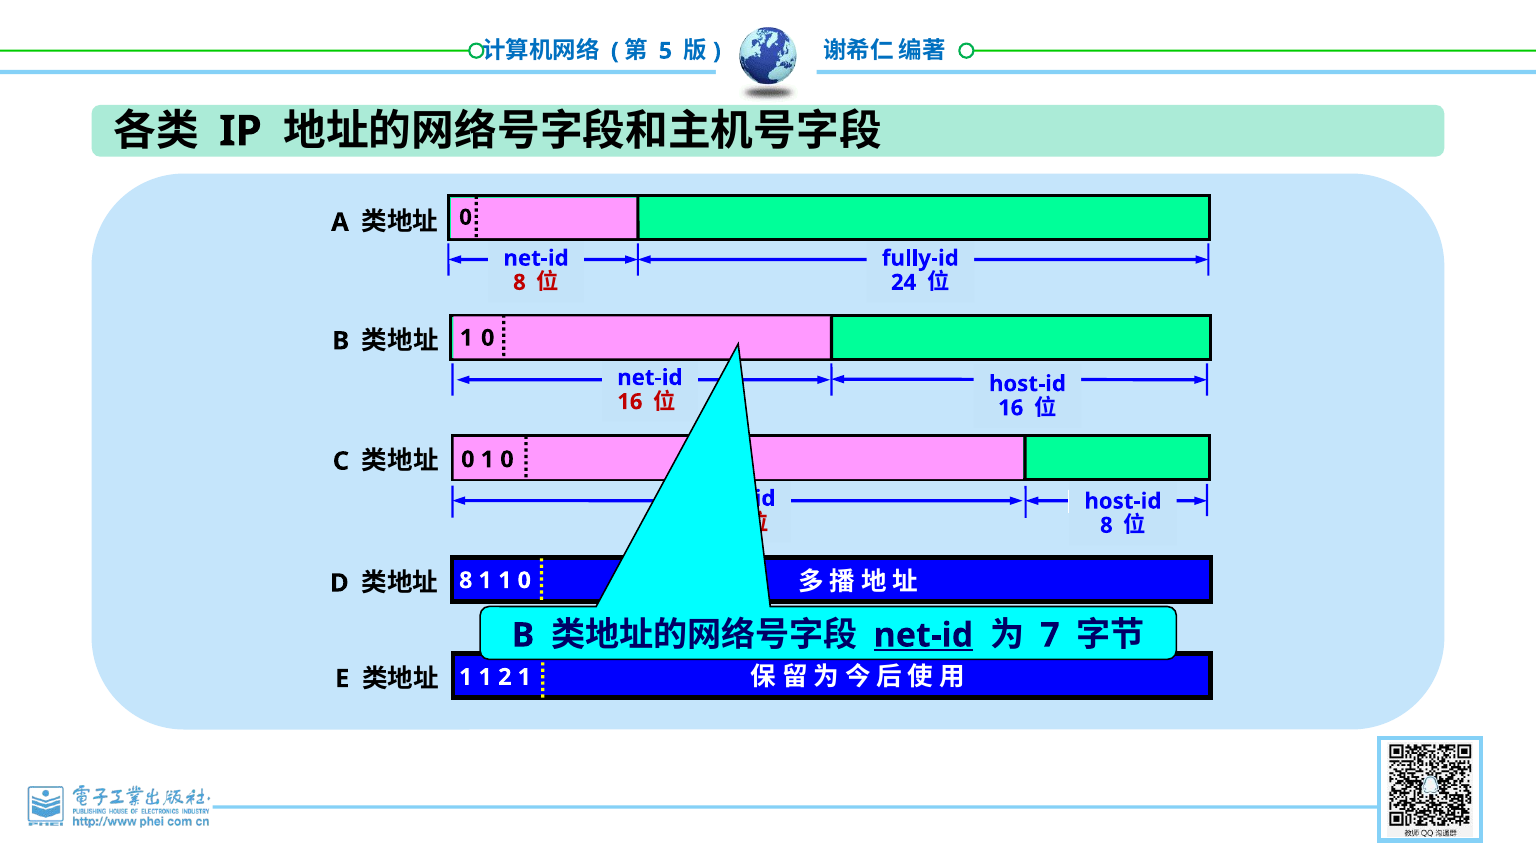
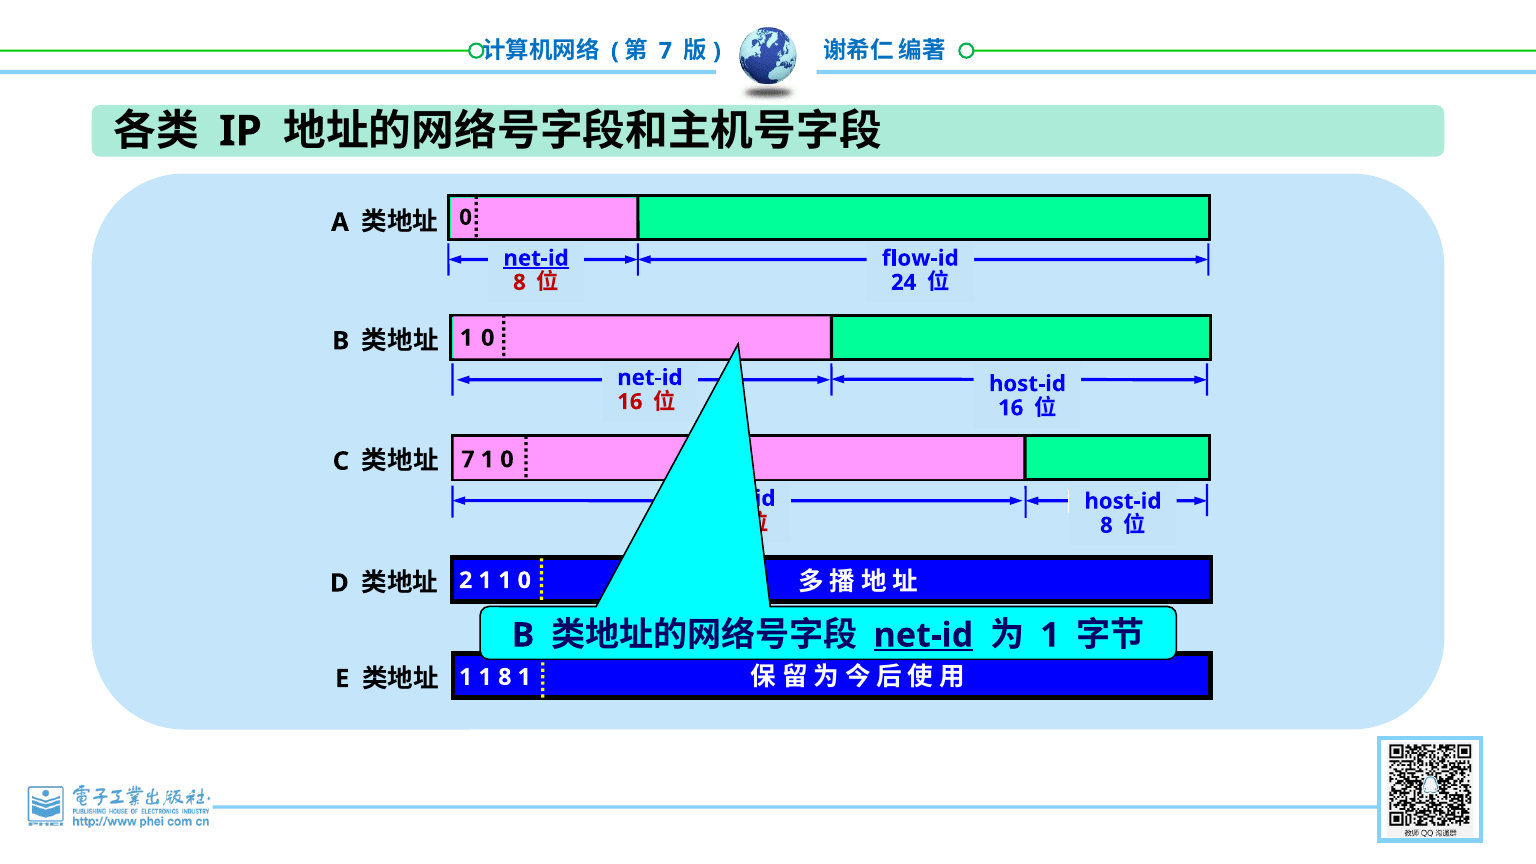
5 at (665, 51): 5 -> 7
net-id at (536, 258) underline: none -> present
fully-id: fully-id -> flow-id
0 at (468, 460): 0 -> 7
8 at (466, 580): 8 -> 2
7 at (1050, 635): 7 -> 1
1 2: 2 -> 8
